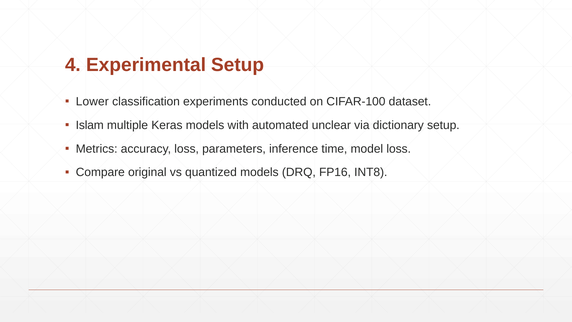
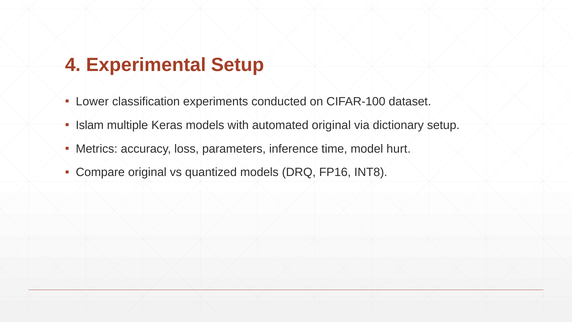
automated unclear: unclear -> original
model loss: loss -> hurt
